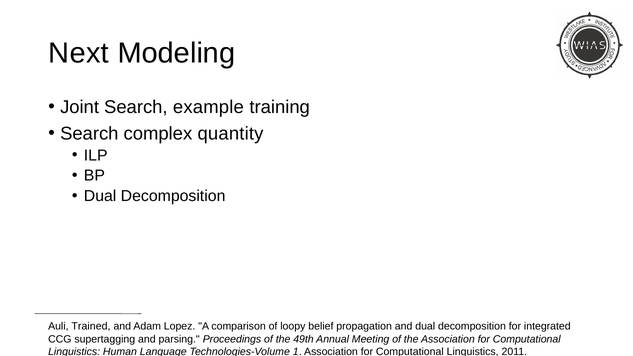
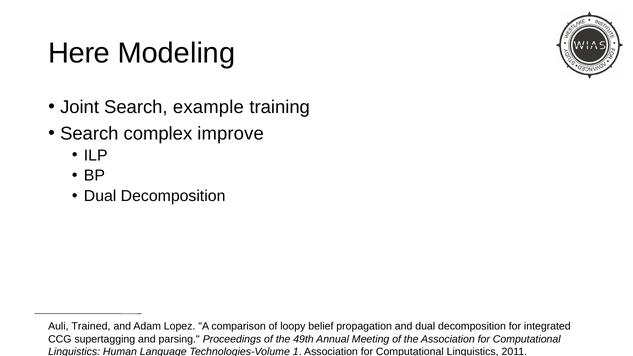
Next: Next -> Here
quantity: quantity -> improve
